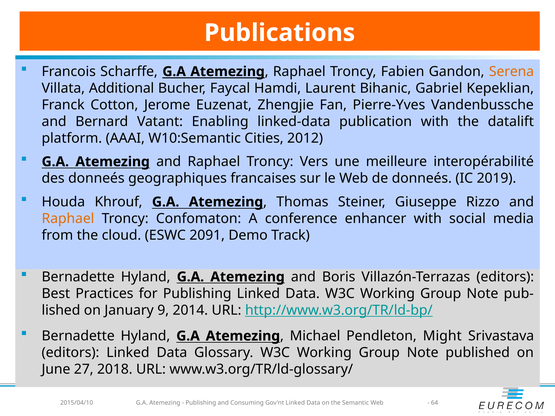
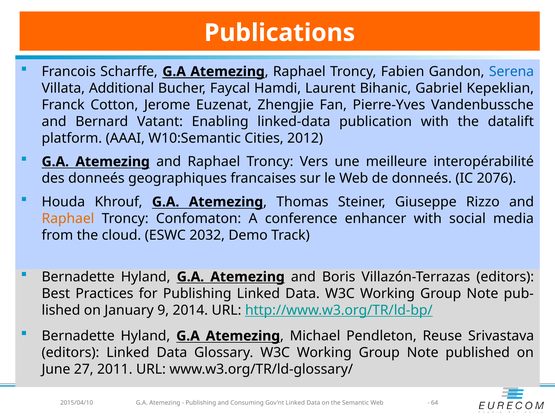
Serena colour: orange -> blue
2019: 2019 -> 2076
2091: 2091 -> 2032
Might: Might -> Reuse
2018: 2018 -> 2011
